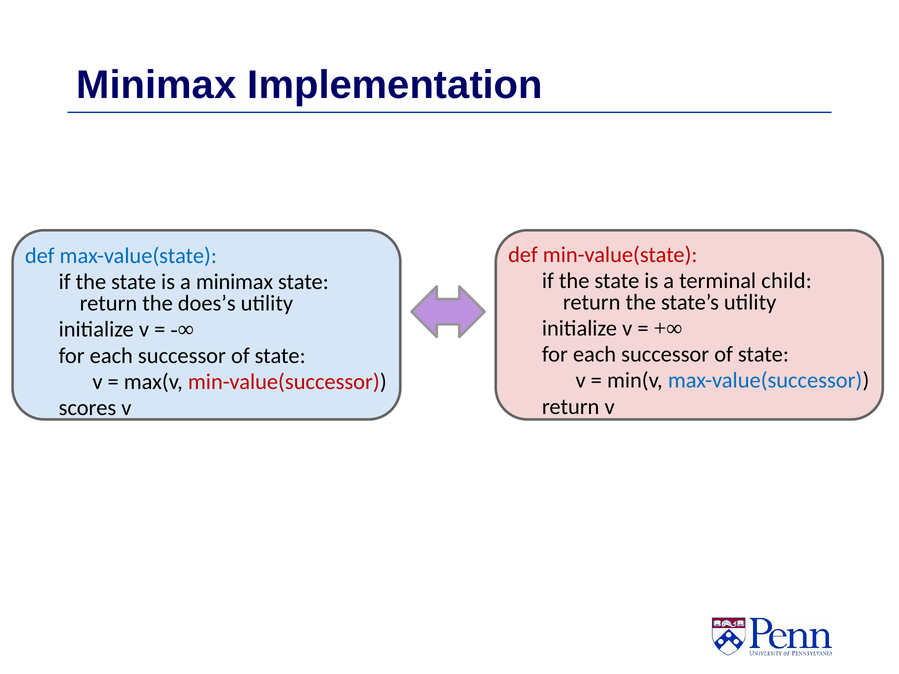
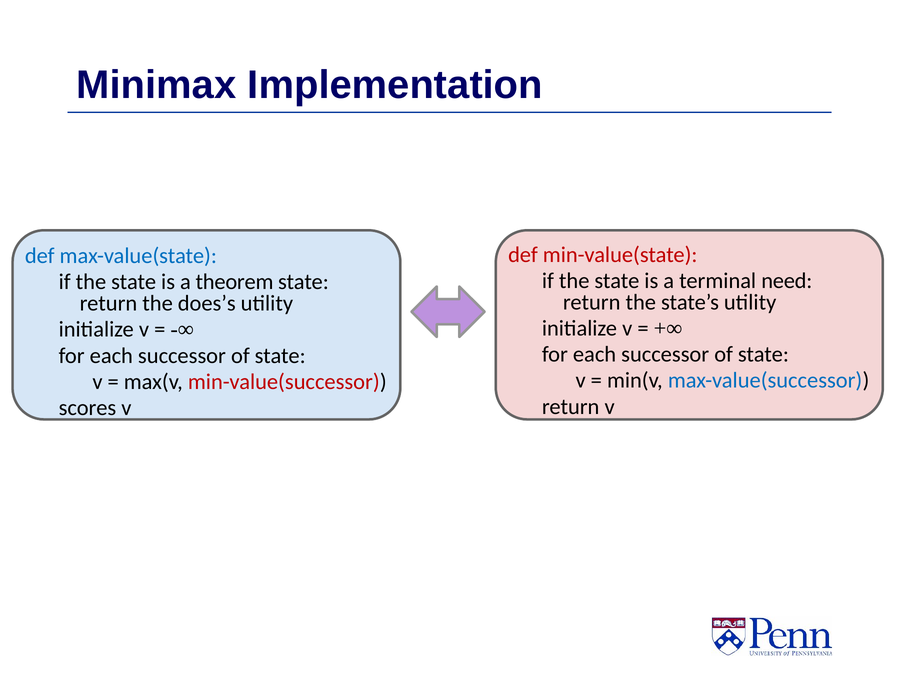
child: child -> need
a minimax: minimax -> theorem
